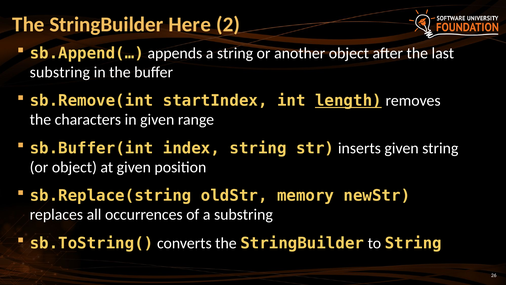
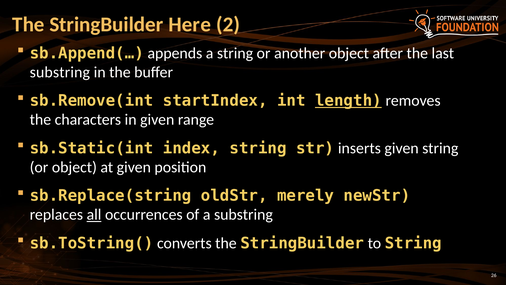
sb.Buffer(int: sb.Buffer(int -> sb.Static(int
memory: memory -> merely
all underline: none -> present
